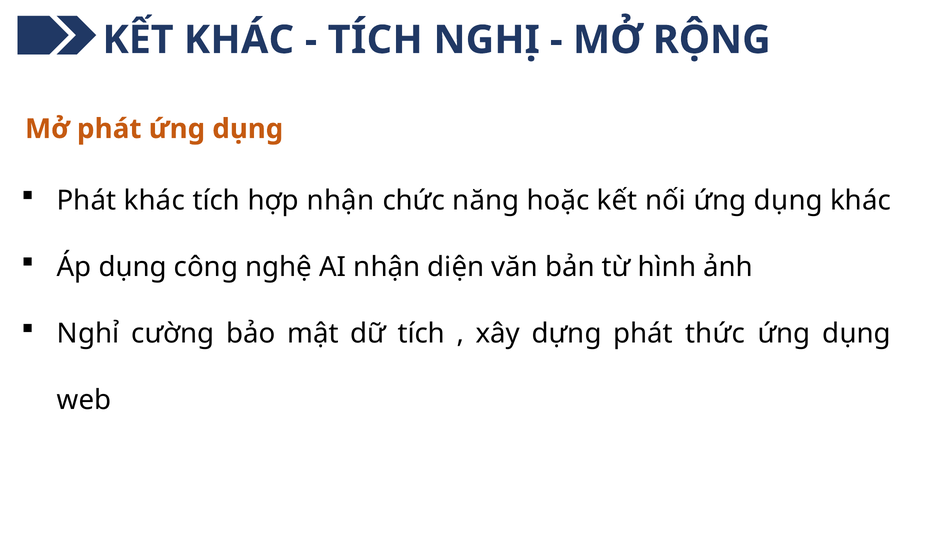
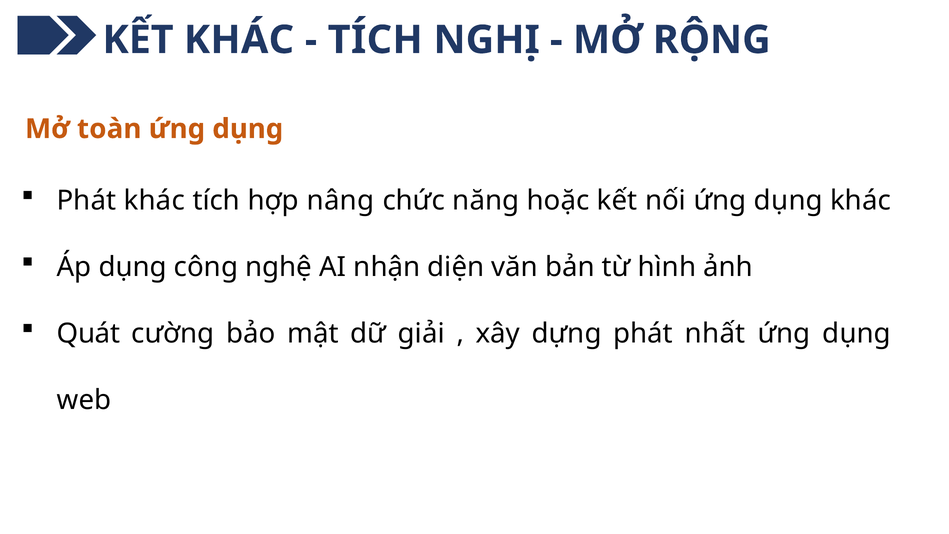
Mở phát: phát -> toàn
hợp nhận: nhận -> nâng
Nghỉ: Nghỉ -> Quát
dữ tích: tích -> giải
thức: thức -> nhất
